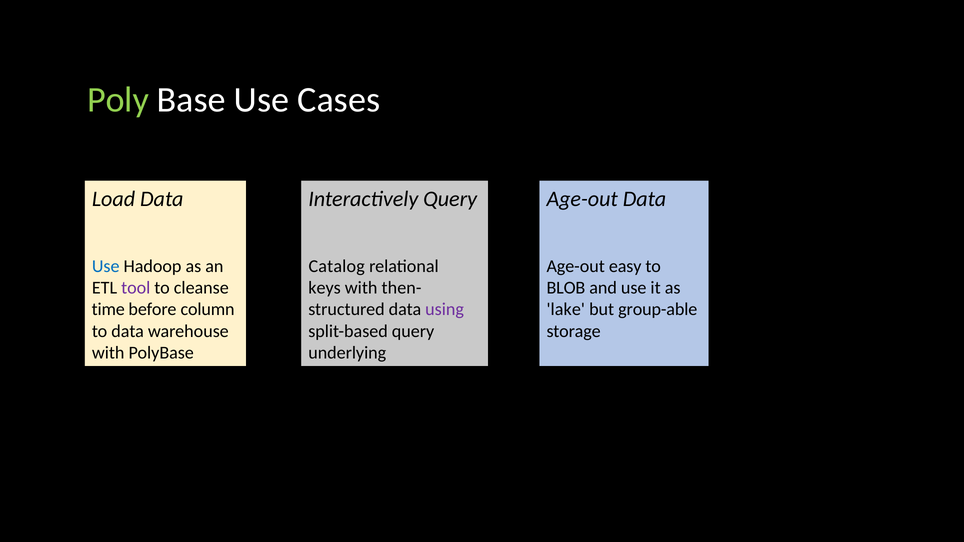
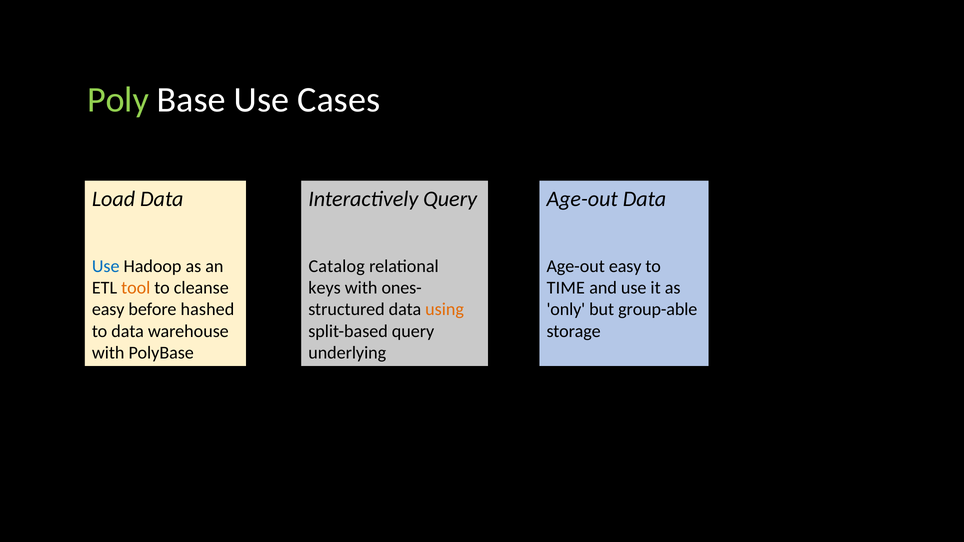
tool colour: purple -> orange
then-: then- -> ones-
BLOB: BLOB -> TIME
time at (108, 310): time -> easy
column: column -> hashed
using colour: purple -> orange
lake: lake -> only
